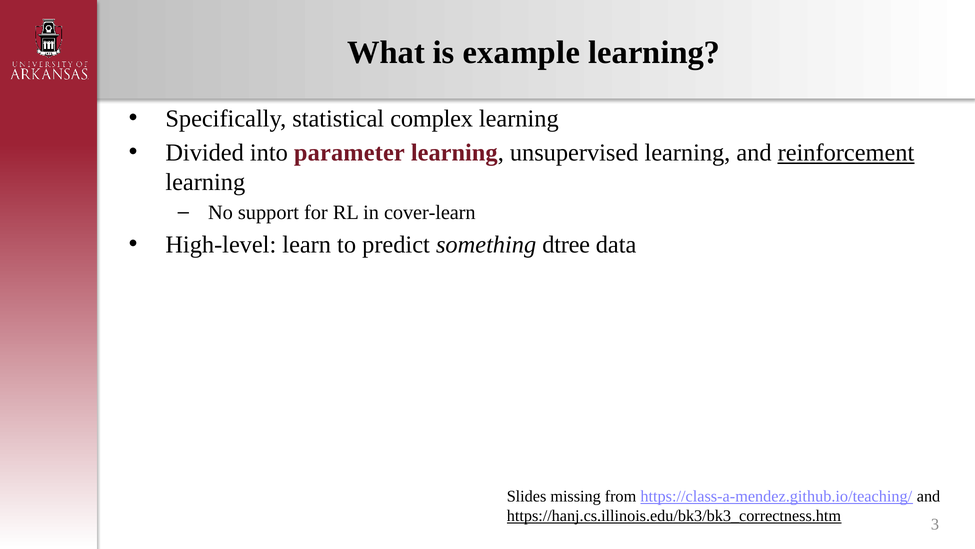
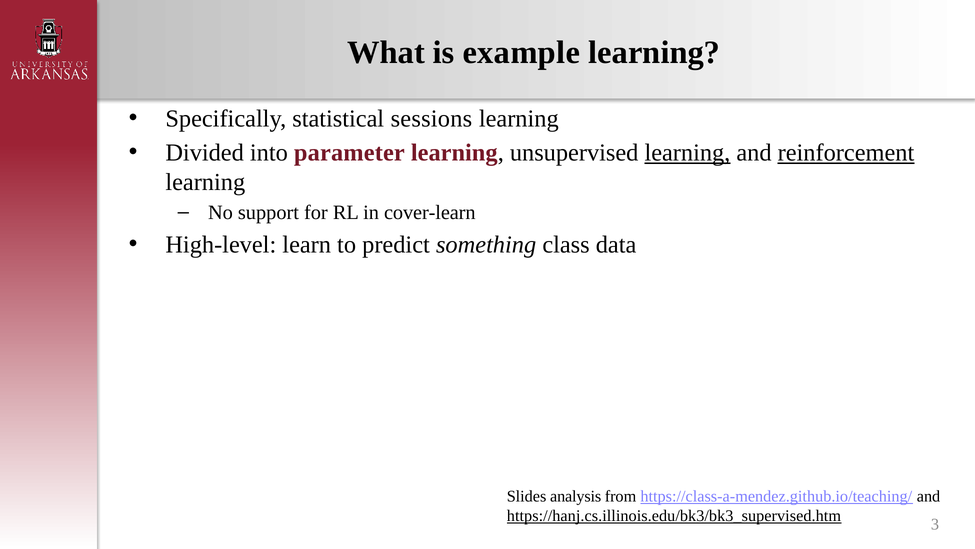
complex: complex -> sessions
learning at (687, 153) underline: none -> present
dtree: dtree -> class
missing: missing -> analysis
https://hanj.cs.illinois.edu/bk3/bk3_correctness.htm: https://hanj.cs.illinois.edu/bk3/bk3_correctness.htm -> https://hanj.cs.illinois.edu/bk3/bk3_supervised.htm
